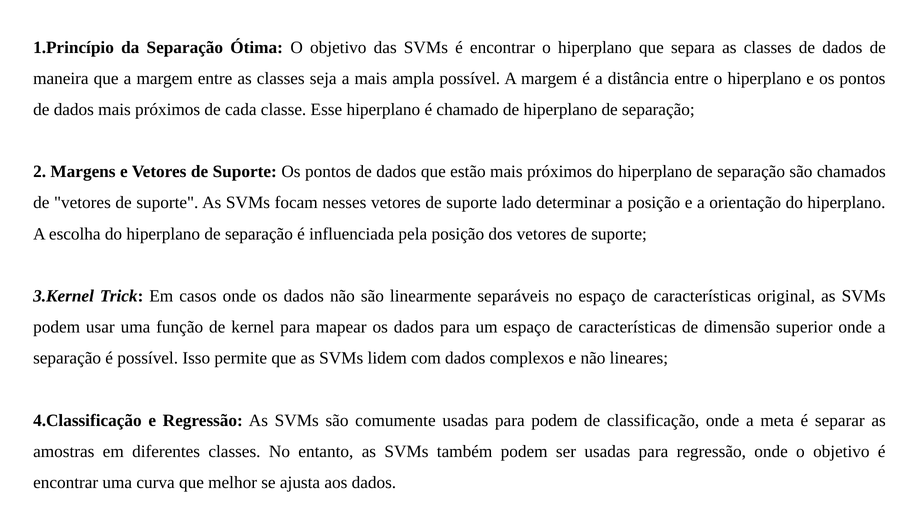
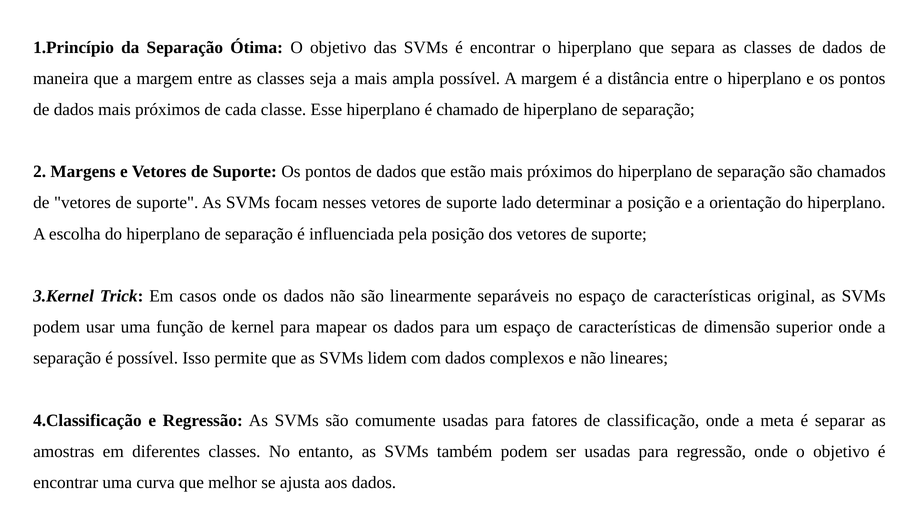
para podem: podem -> fatores
